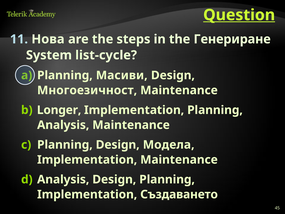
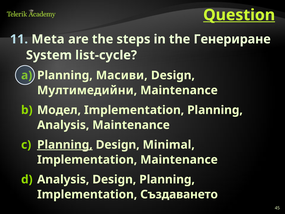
Нова: Нова -> Meta
Многоезичност: Многоезичност -> Мултимедийни
Longer: Longer -> Модел
Planning at (65, 145) underline: none -> present
Модела: Модела -> Minimal
